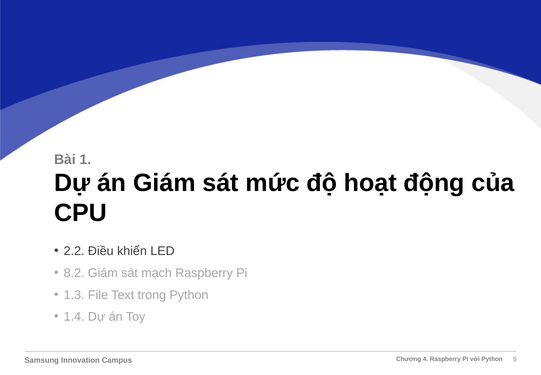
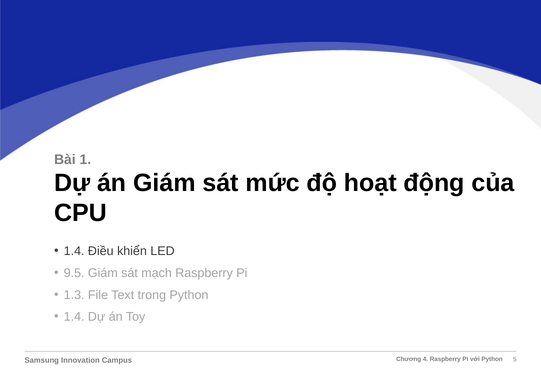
2.2 at (74, 251): 2.2 -> 1.4
8.2: 8.2 -> 9.5
